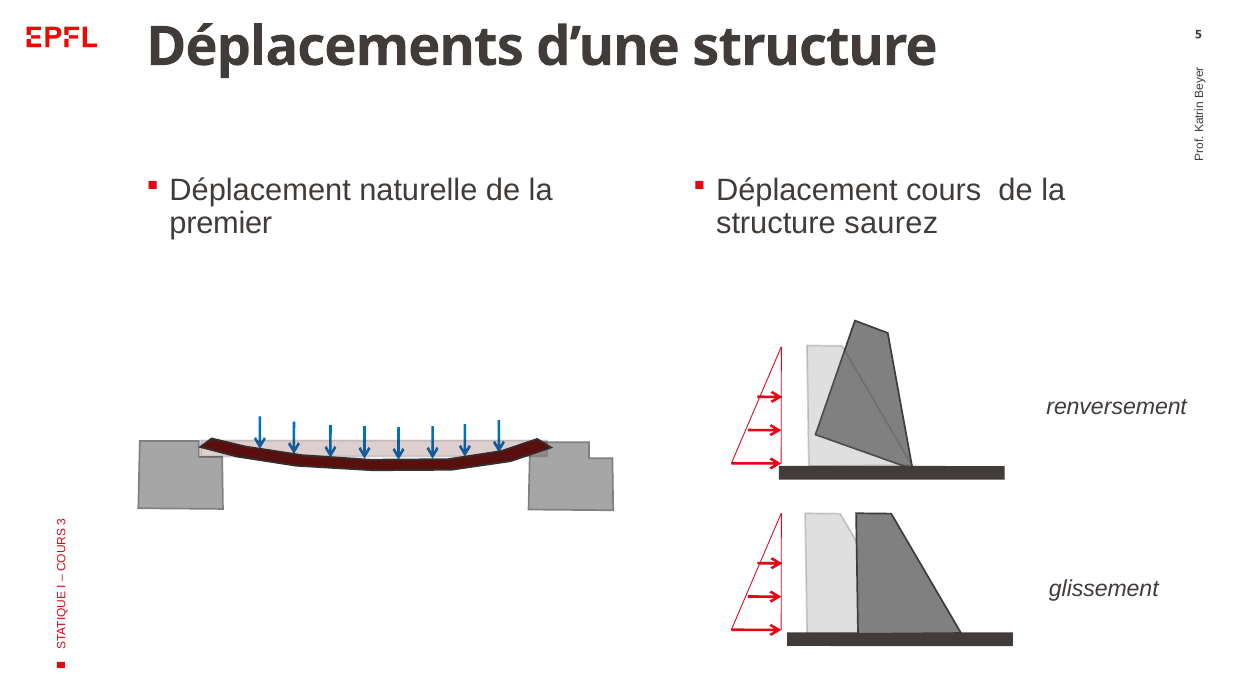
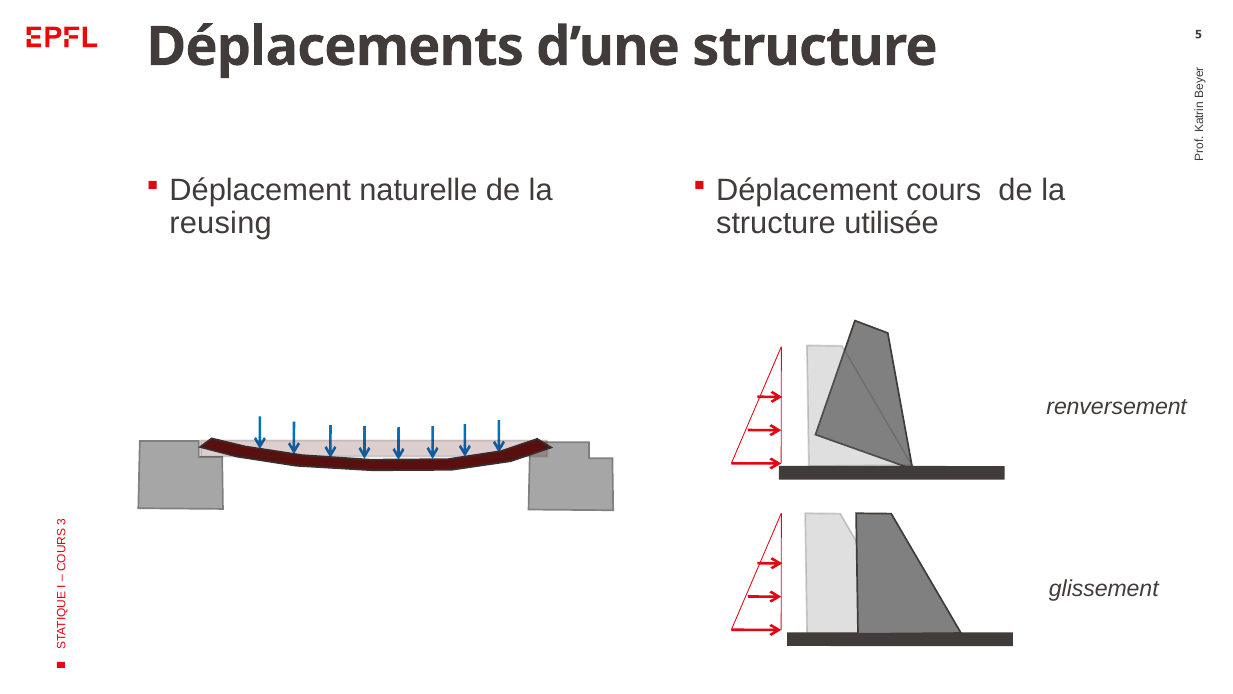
premier: premier -> reusing
saurez: saurez -> utilisée
